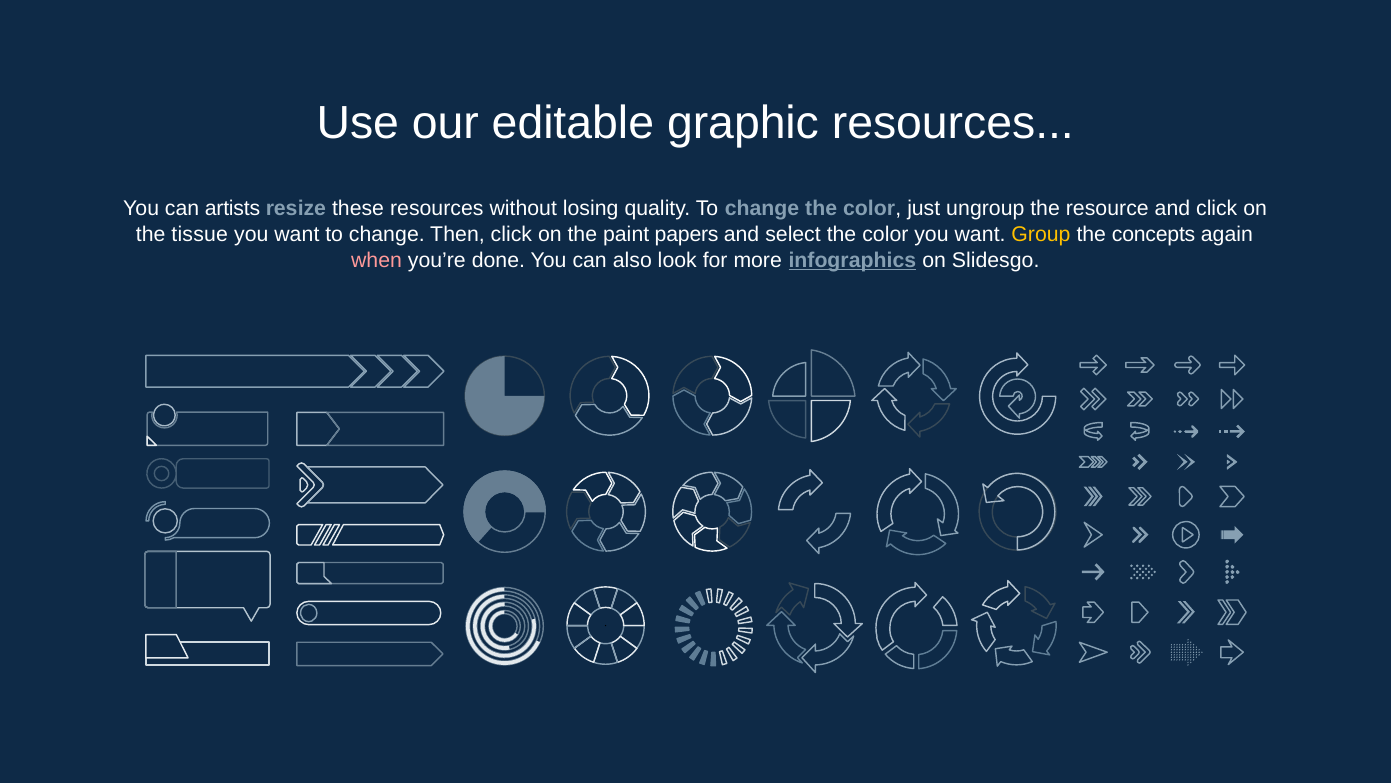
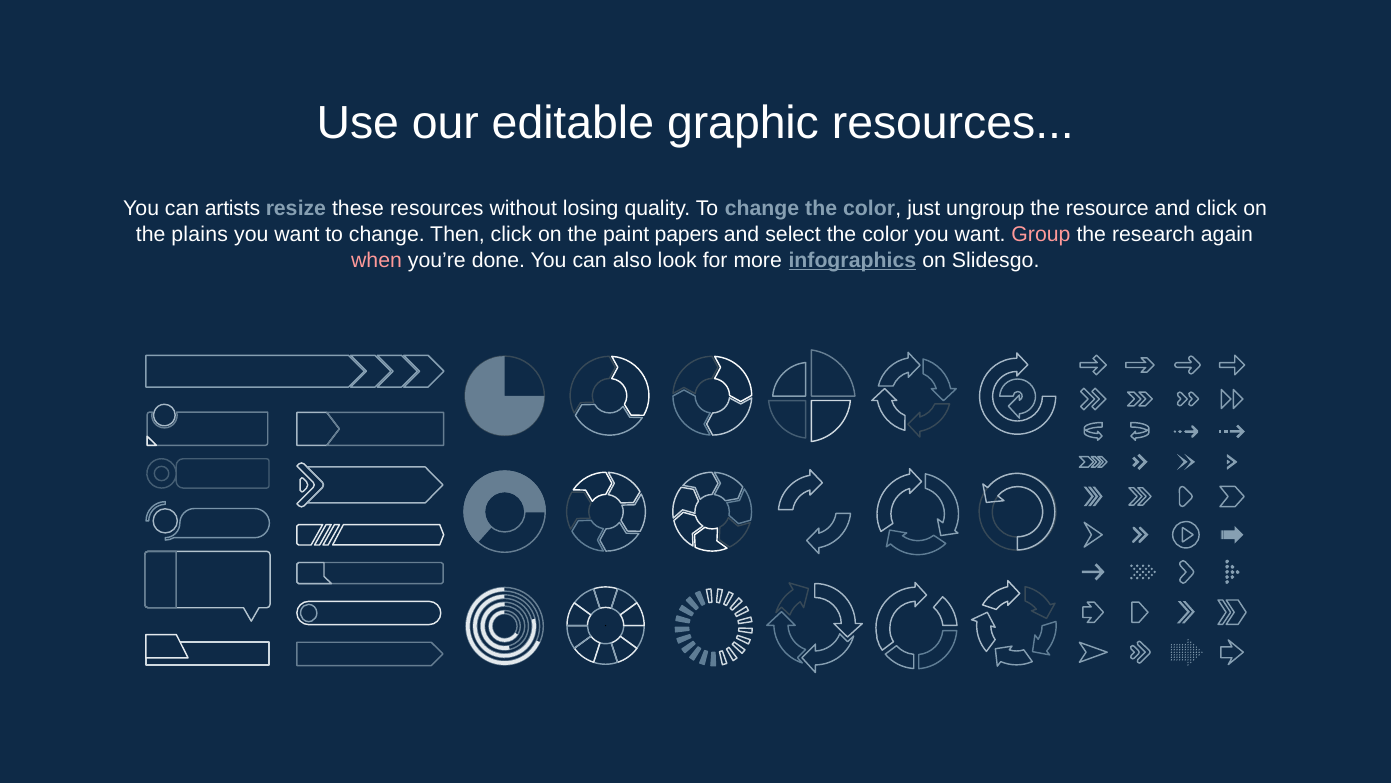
tissue: tissue -> plains
Group colour: yellow -> pink
concepts: concepts -> research
